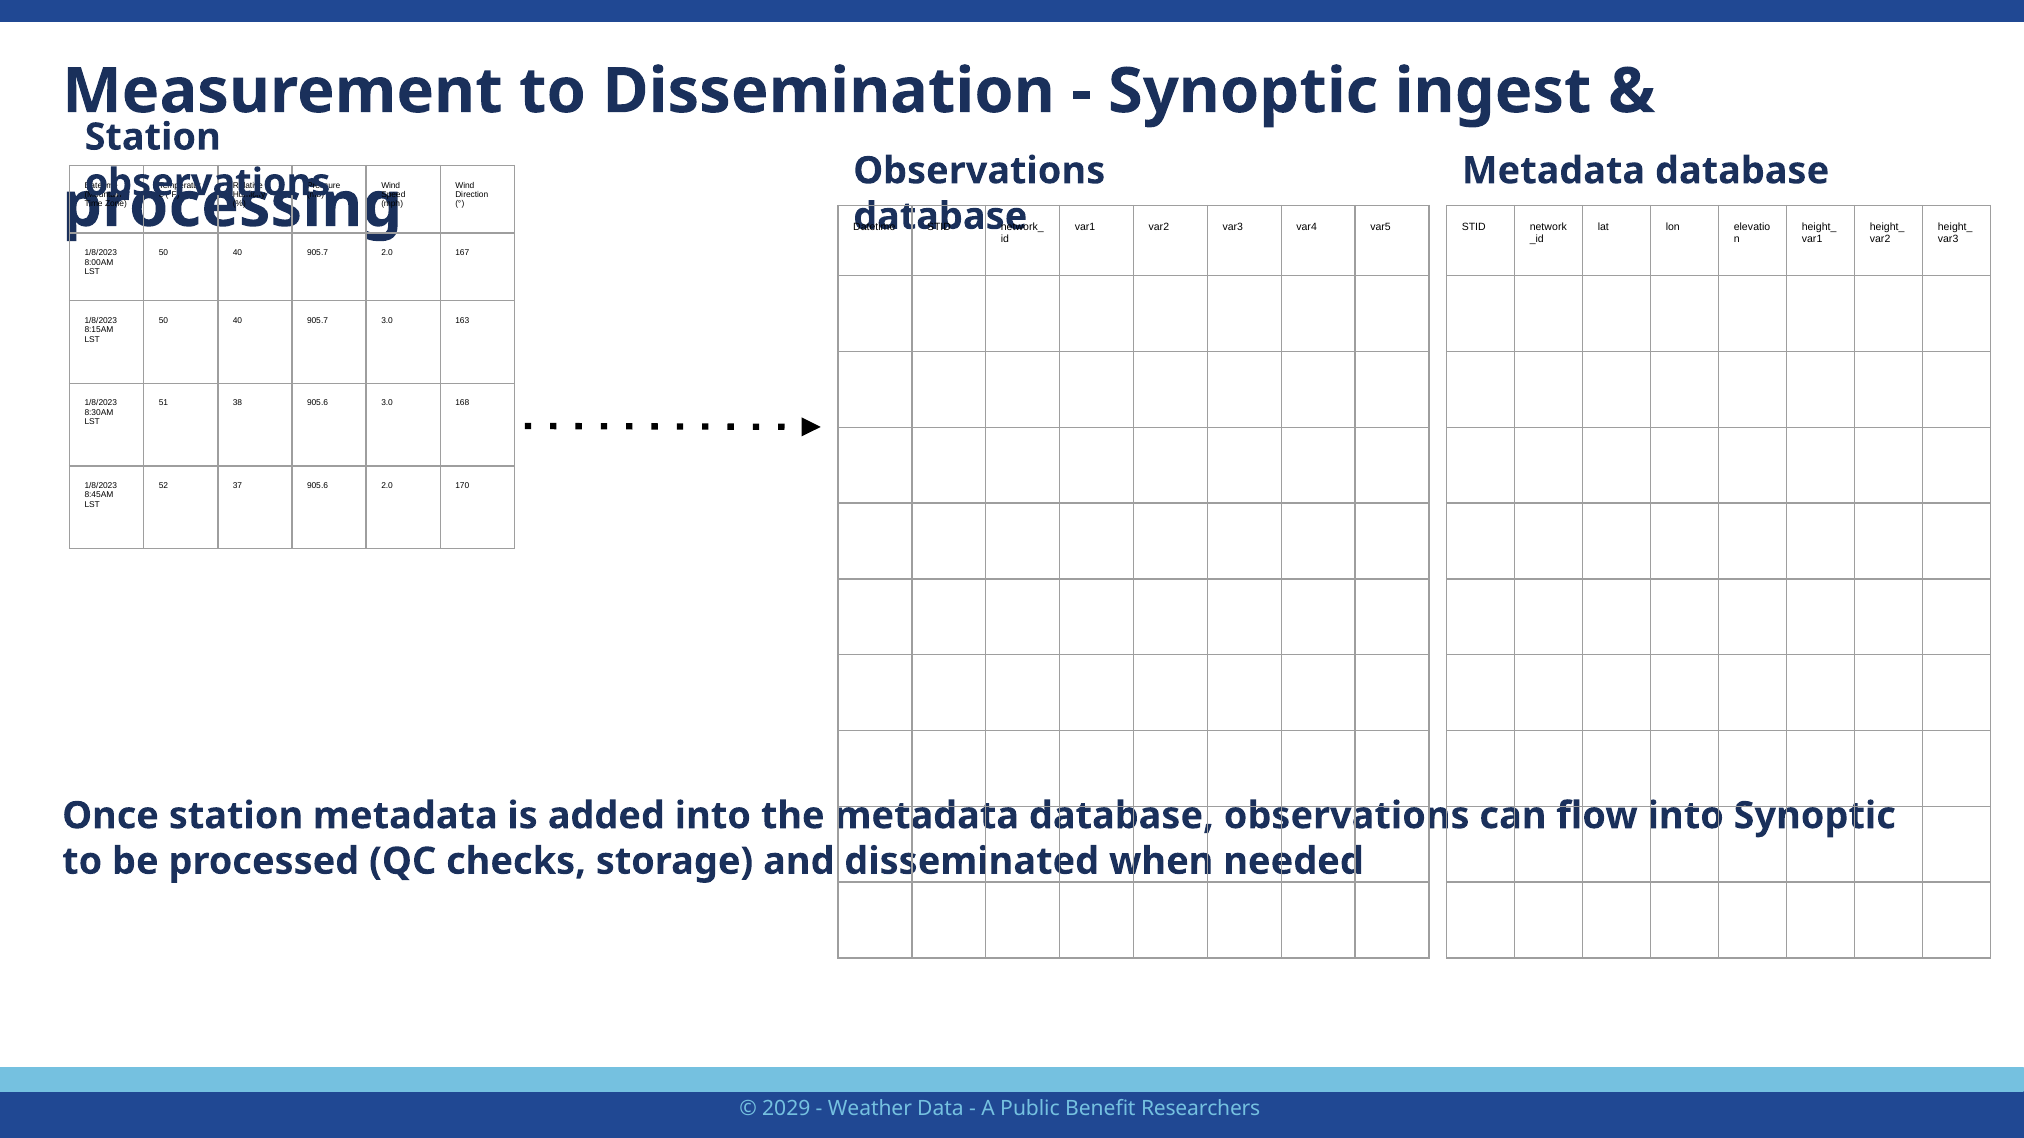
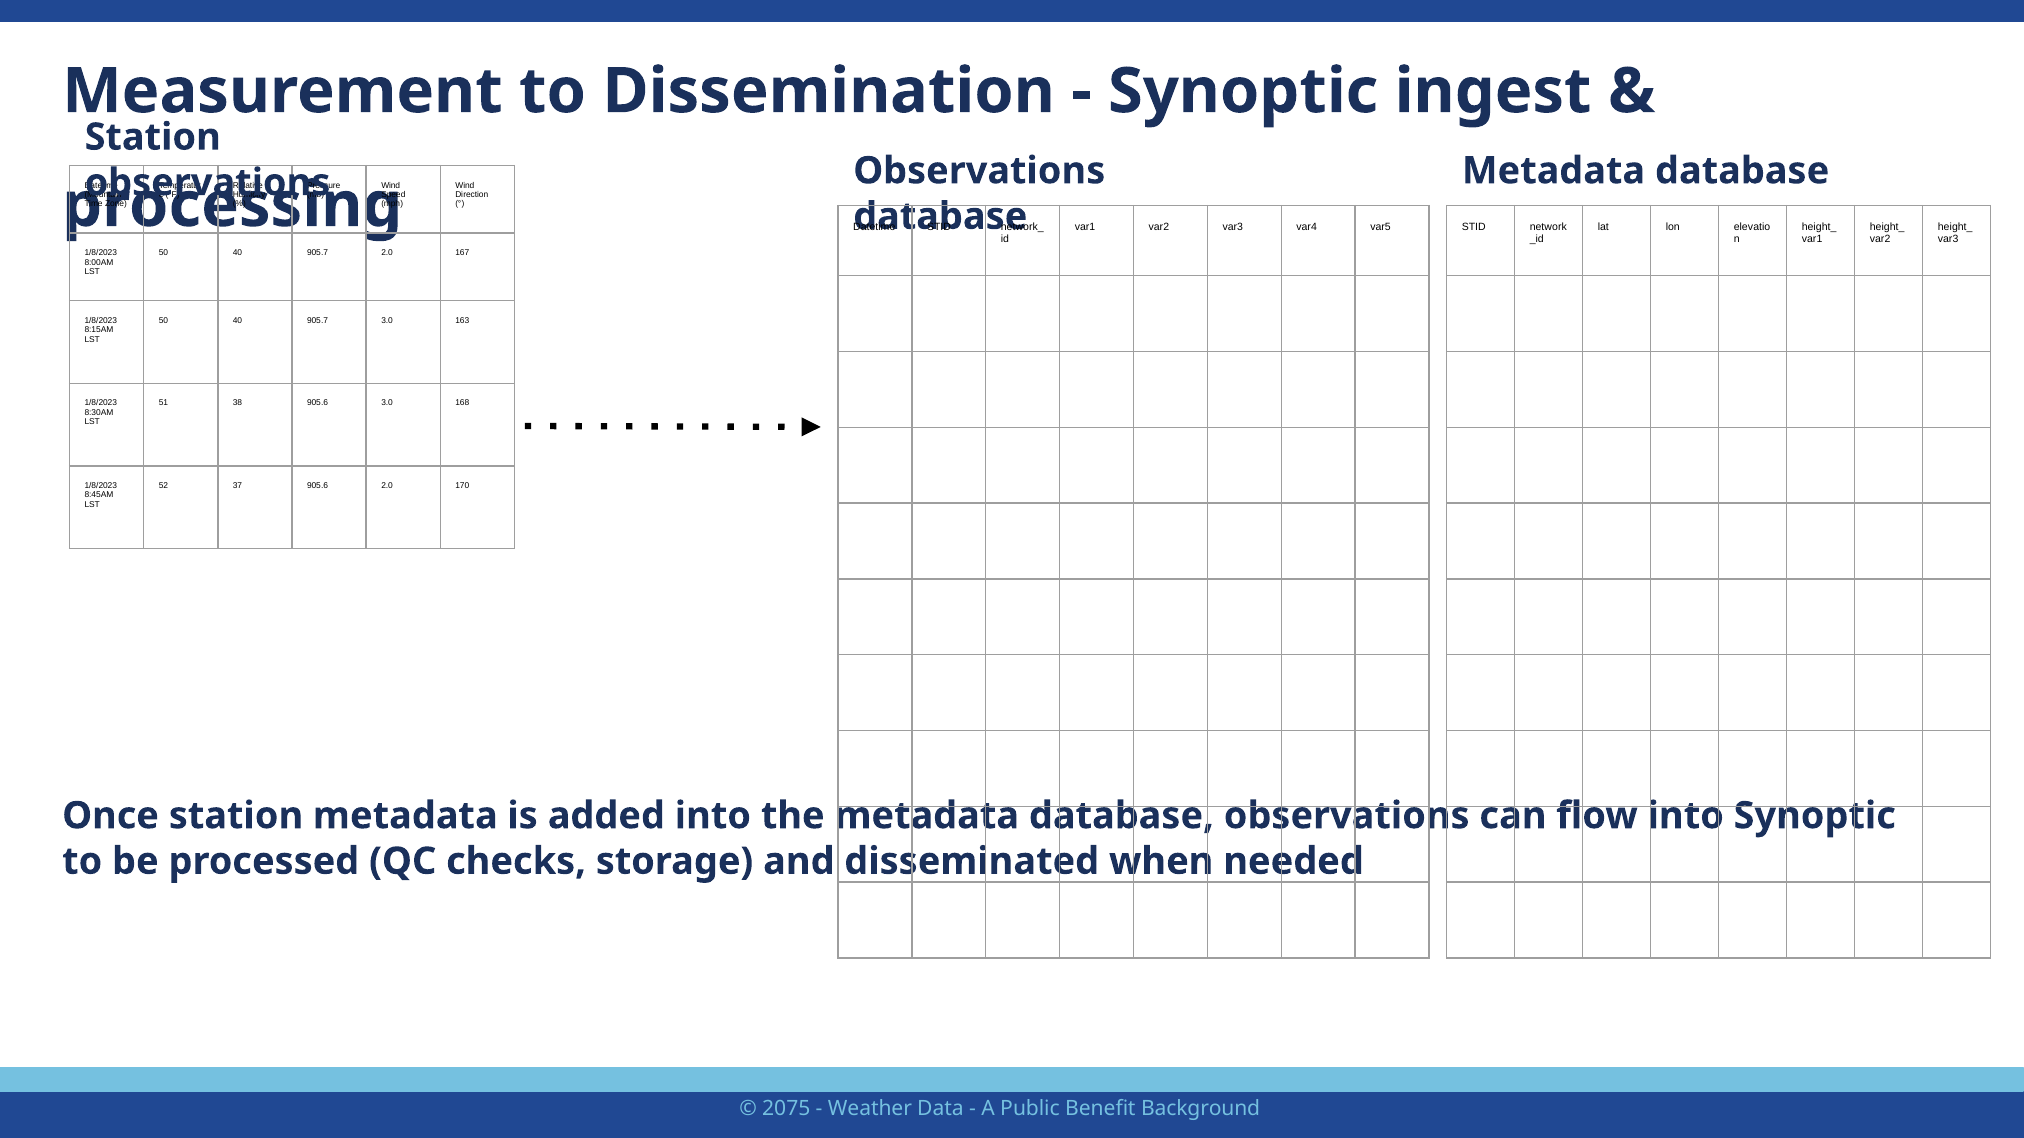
2029: 2029 -> 2075
Researchers: Researchers -> Background
